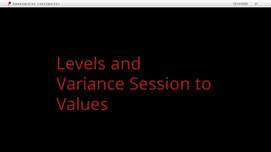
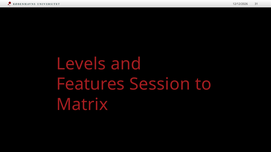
Variance: Variance -> Features
Values: Values -> Matrix
